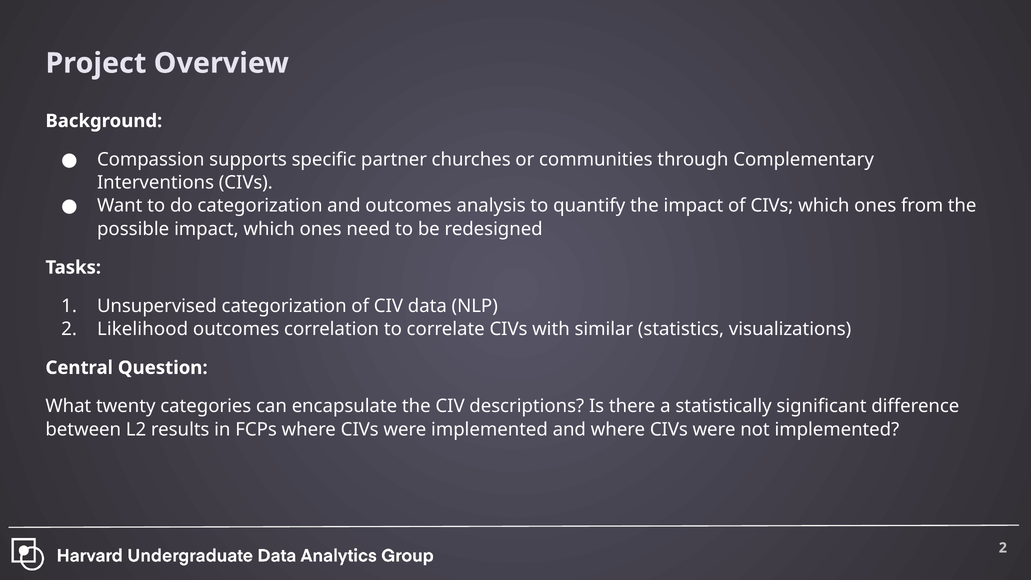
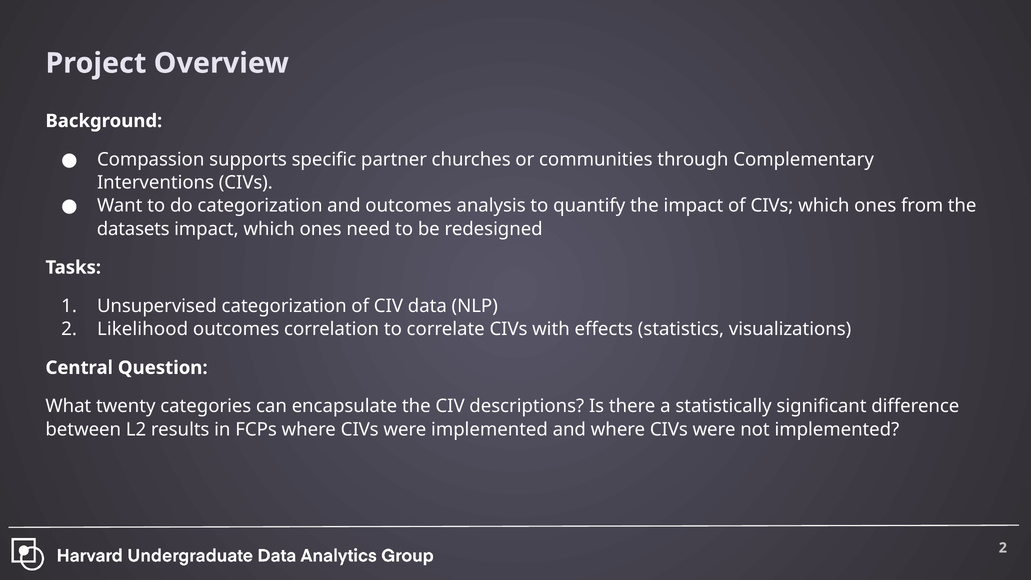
possible: possible -> datasets
similar: similar -> effects
